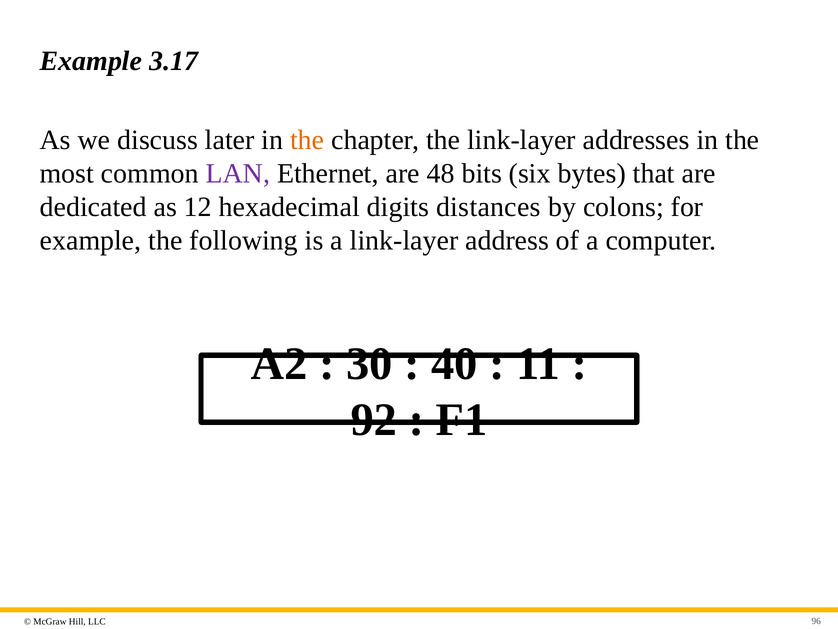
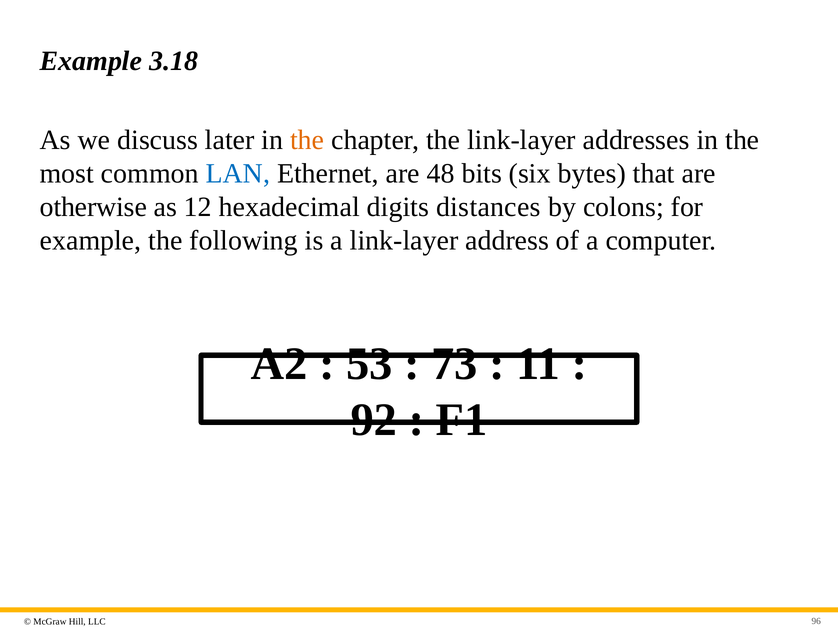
3.17: 3.17 -> 3.18
LAN colour: purple -> blue
dedicated: dedicated -> otherwise
30: 30 -> 53
40: 40 -> 73
